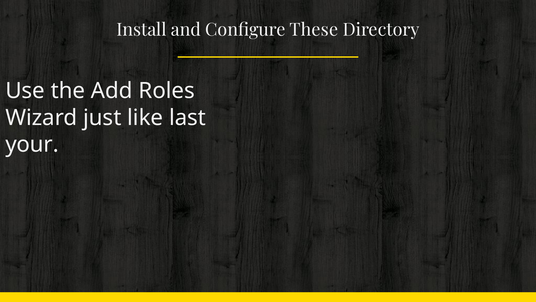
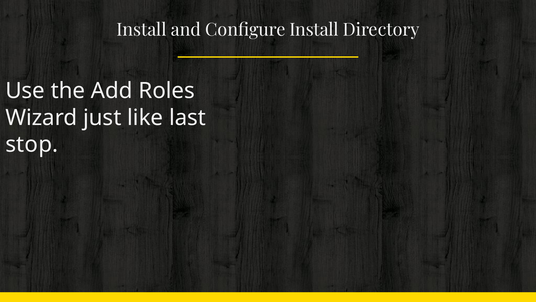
Configure These: These -> Install
your: your -> stop
